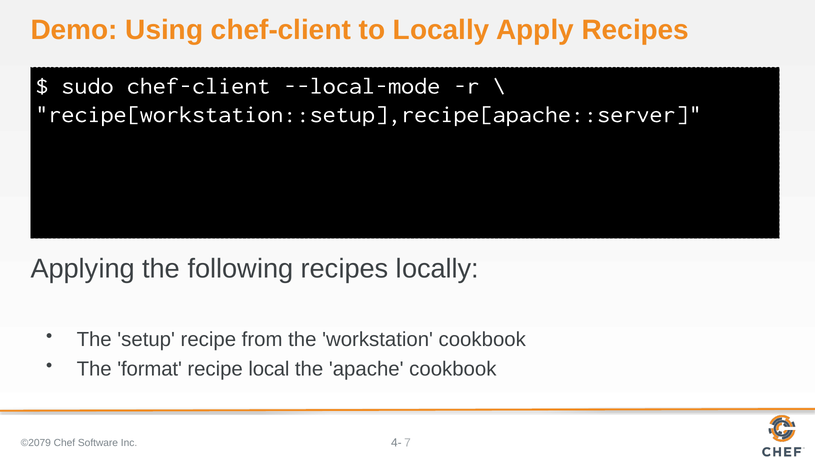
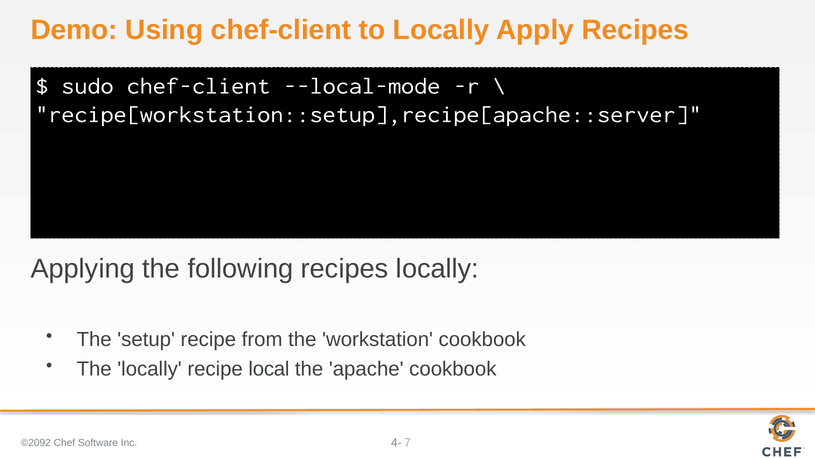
The format: format -> locally
©2079: ©2079 -> ©2092
